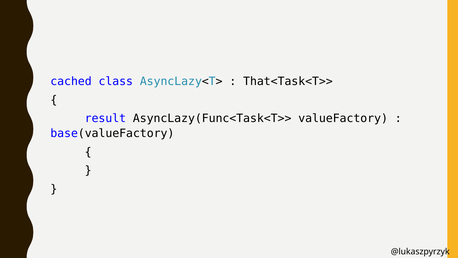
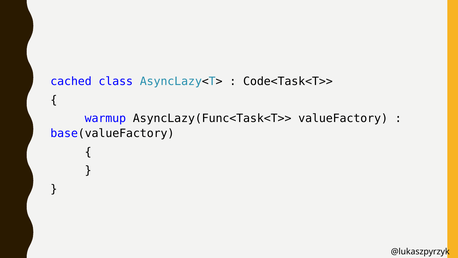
That<Task<T>>: That<Task<T>> -> Code<Task<T>>
result: result -> warmup
